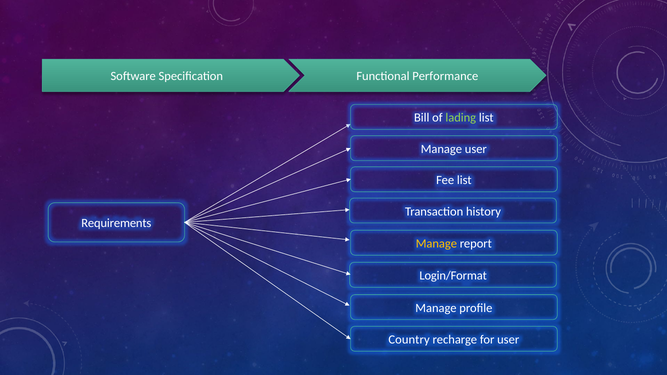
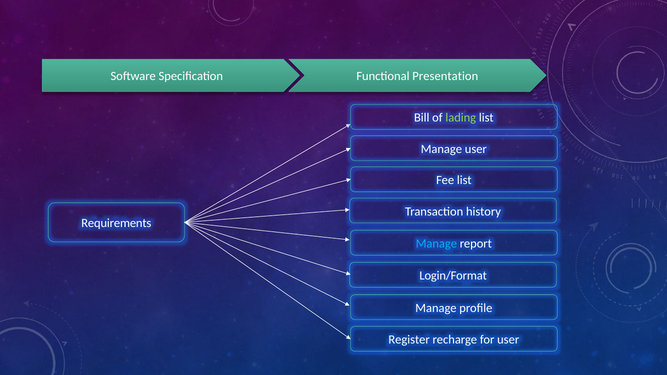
Performance: Performance -> Presentation
Manage at (436, 244) colour: yellow -> light blue
Country: Country -> Register
